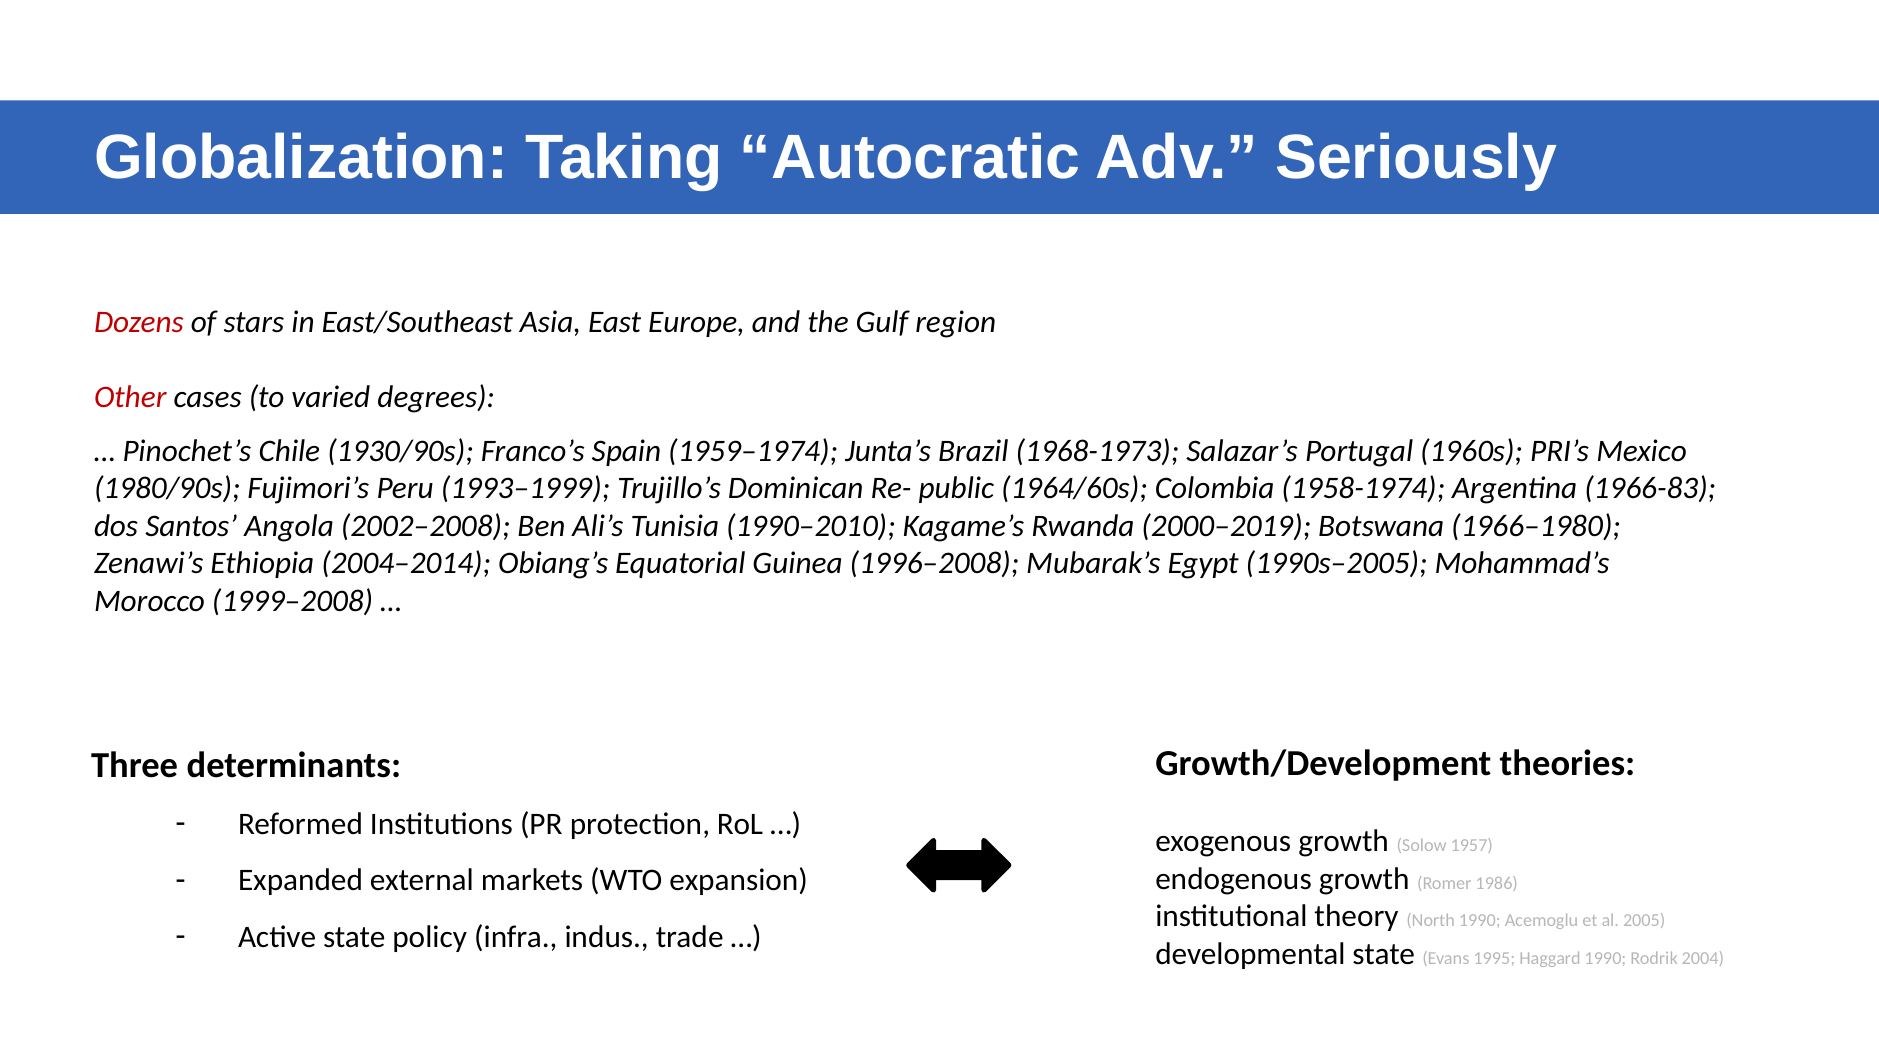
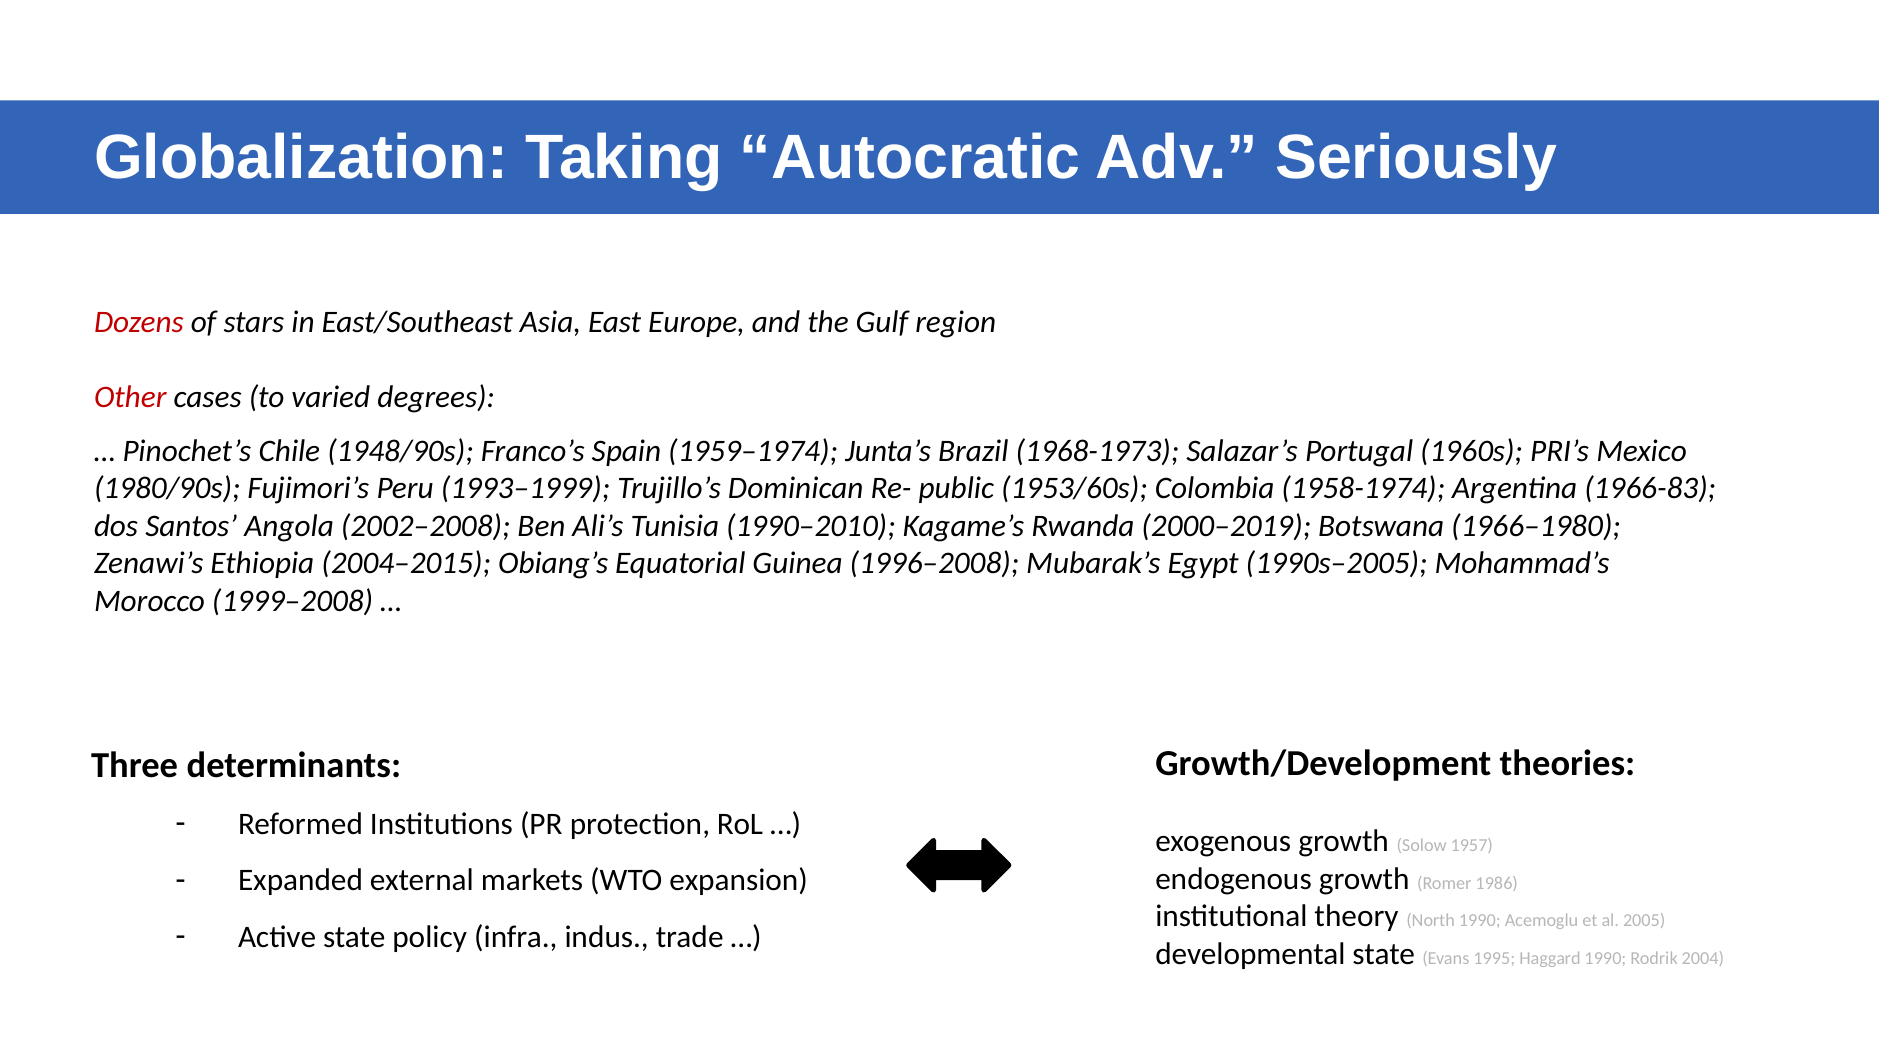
1930/90s: 1930/90s -> 1948/90s
1964/60s: 1964/60s -> 1953/60s
2004–2014: 2004–2014 -> 2004–2015
